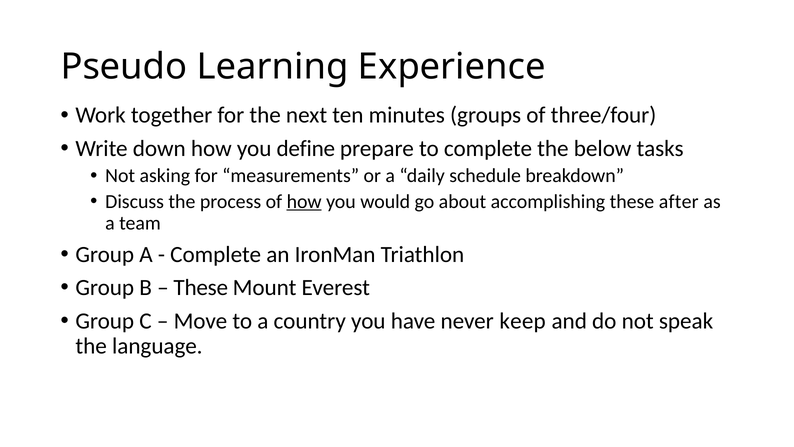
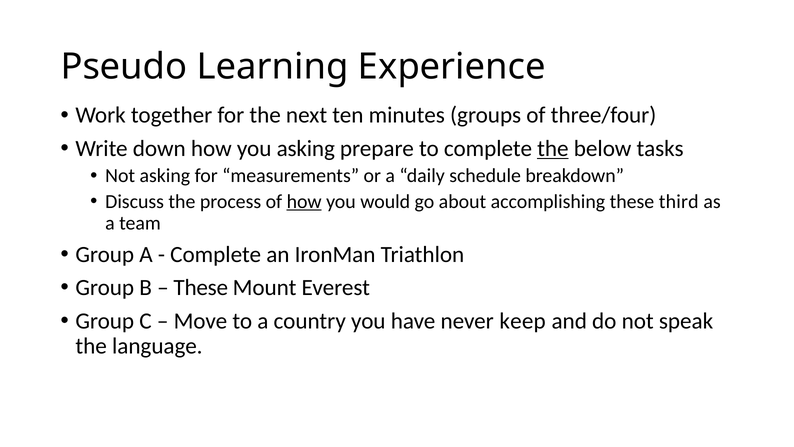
you define: define -> asking
the at (553, 148) underline: none -> present
after: after -> third
